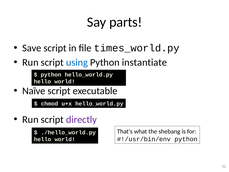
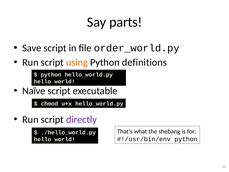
times_world.py: times_world.py -> order_world.py
using colour: blue -> orange
instantiate: instantiate -> definitions
